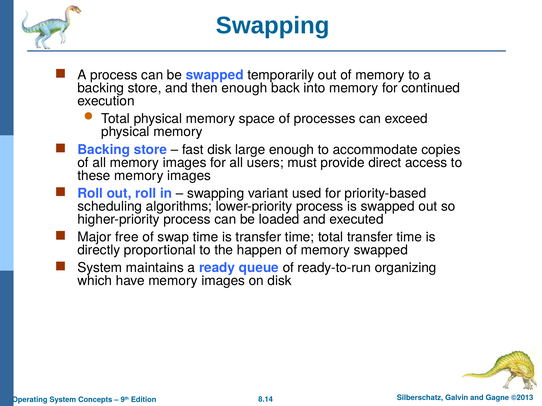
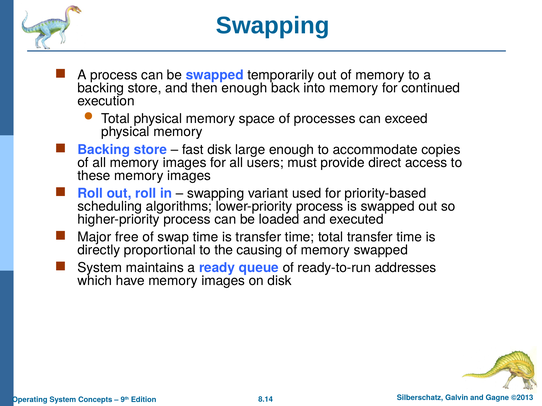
happen: happen -> causing
organizing: organizing -> addresses
